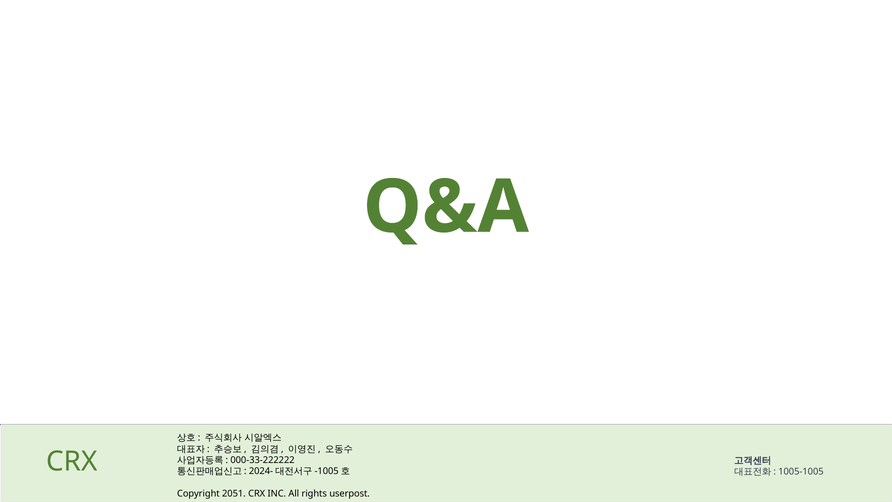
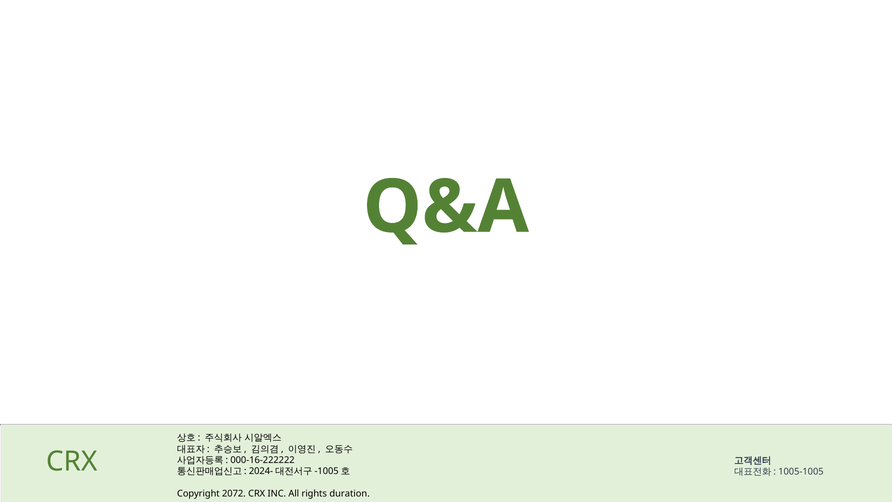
000-33-222222: 000-33-222222 -> 000-16-222222
2051: 2051 -> 2072
userpost: userpost -> duration
